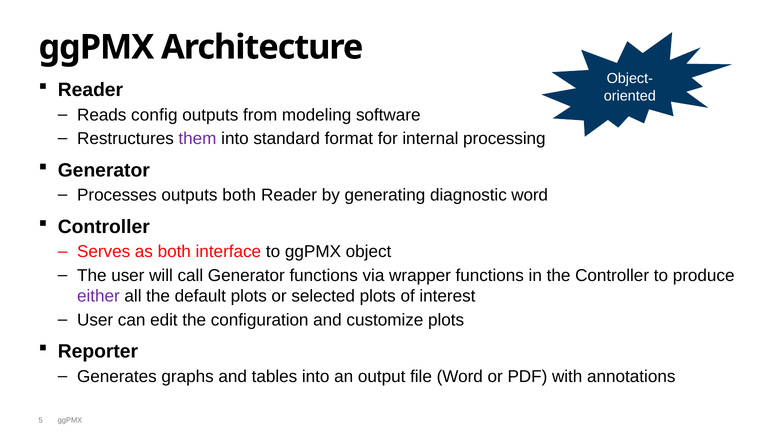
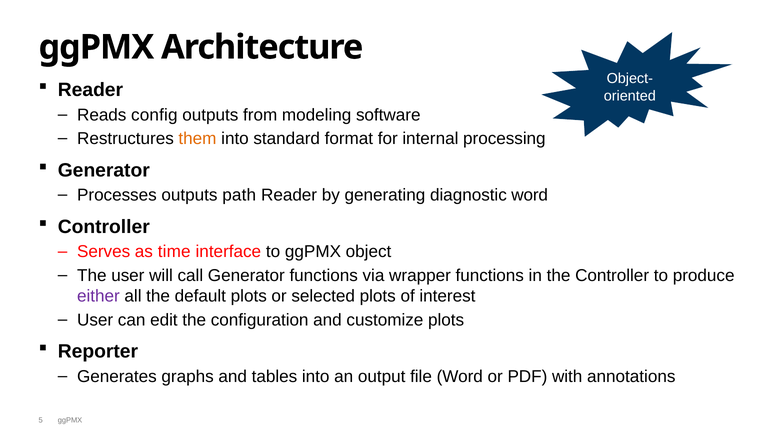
them colour: purple -> orange
outputs both: both -> path
as both: both -> time
